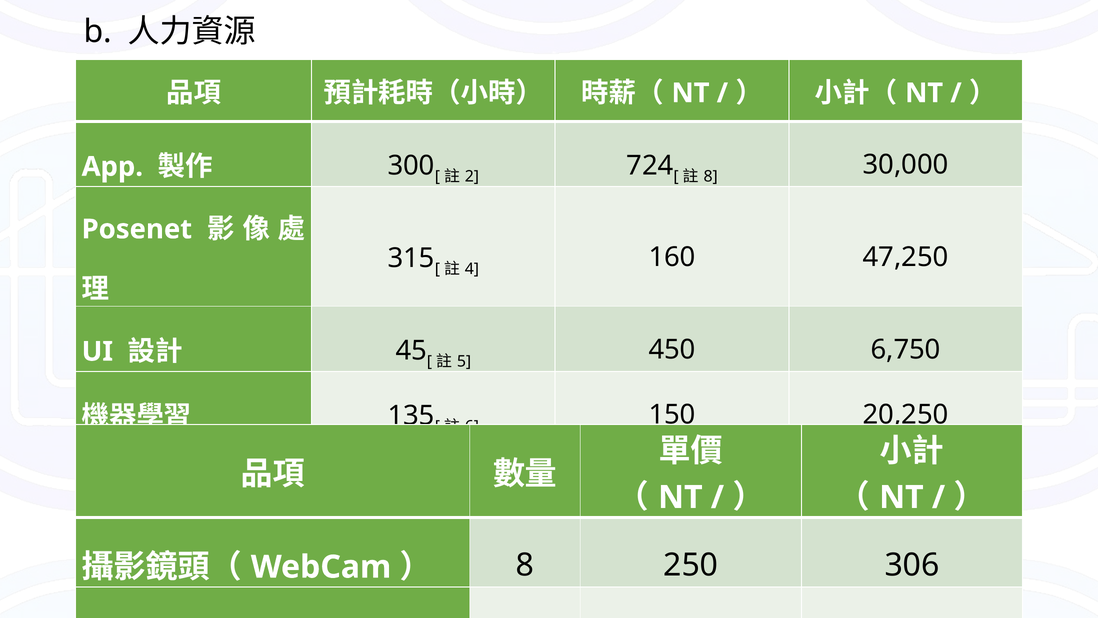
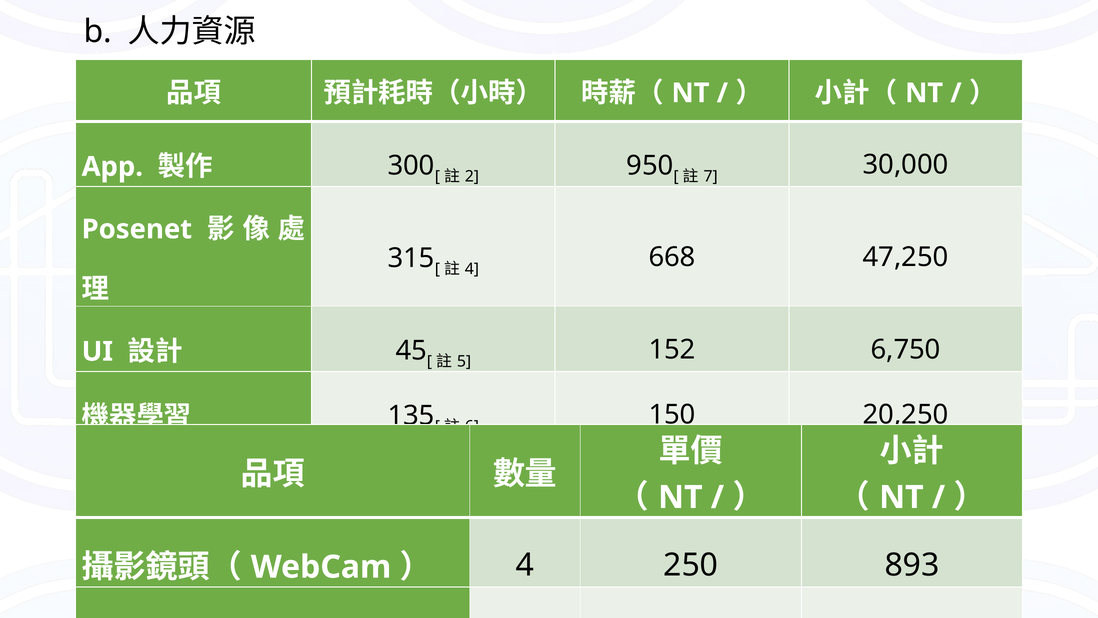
724: 724 -> 950
8 at (711, 176): 8 -> 7
160: 160 -> 668
450: 450 -> 152
8 at (525, 565): 8 -> 4
306: 306 -> 893
